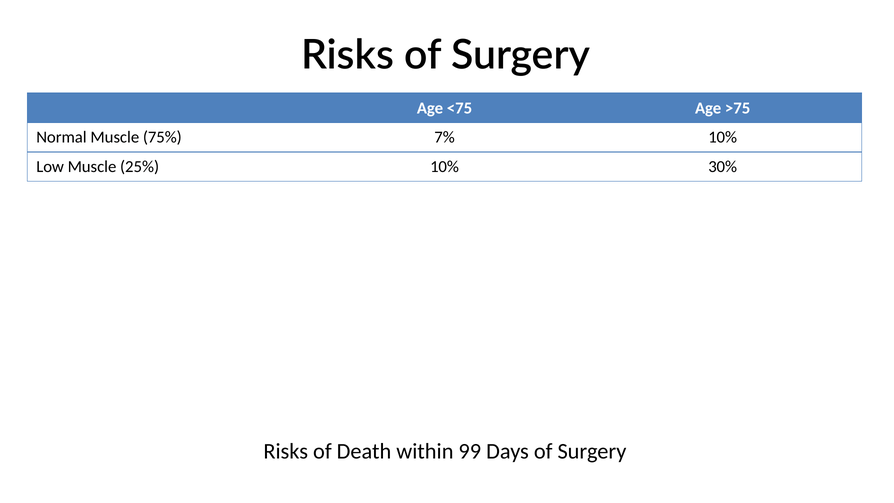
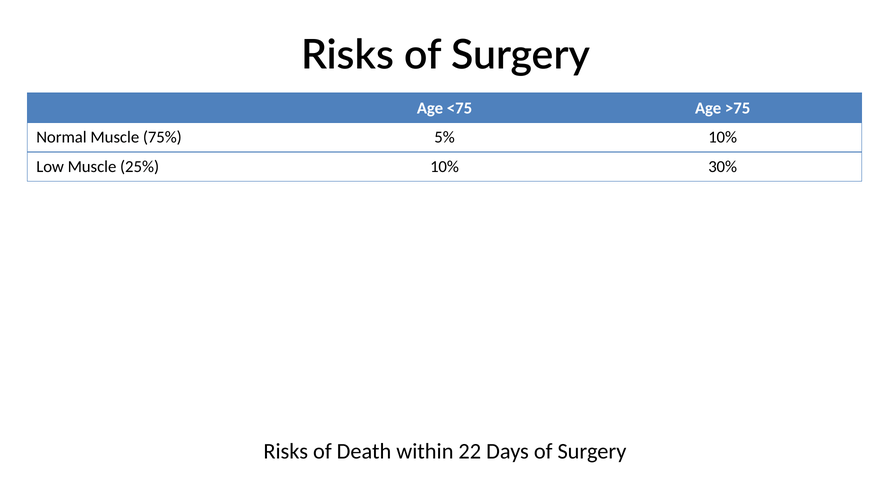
7%: 7% -> 5%
99: 99 -> 22
